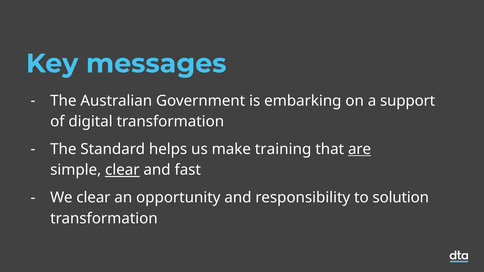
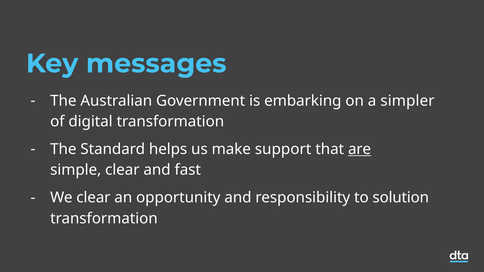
support: support -> simpler
training: training -> support
clear at (122, 170) underline: present -> none
